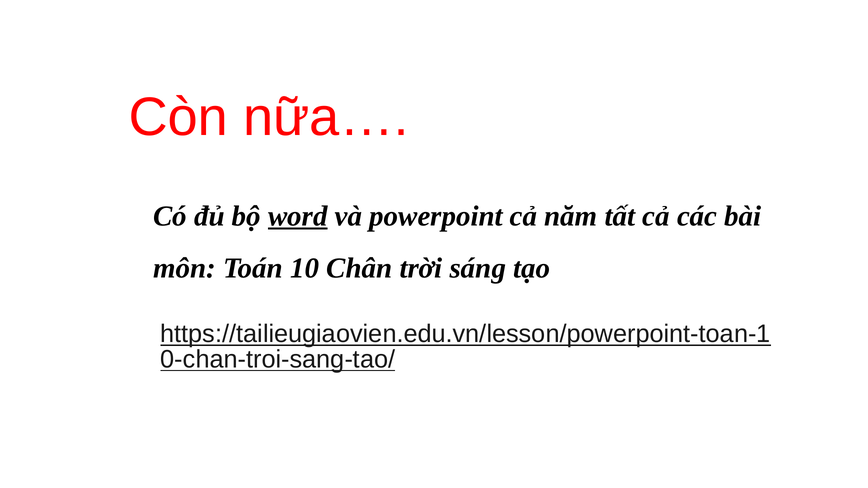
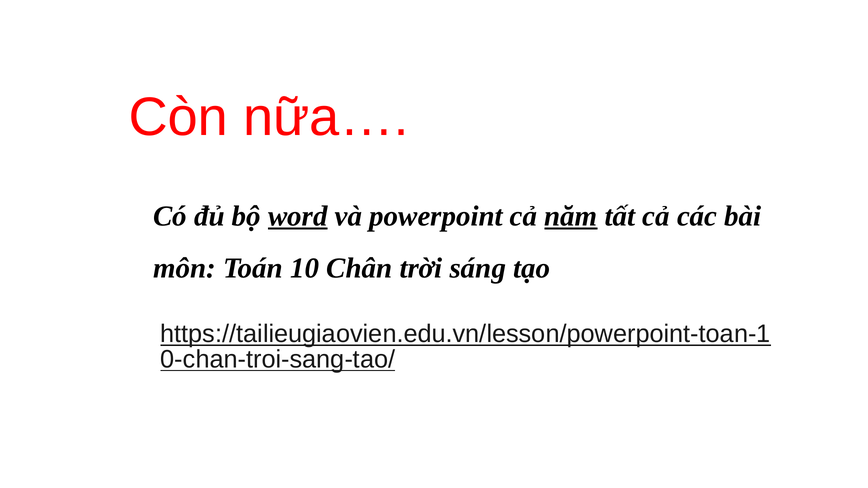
năm underline: none -> present
